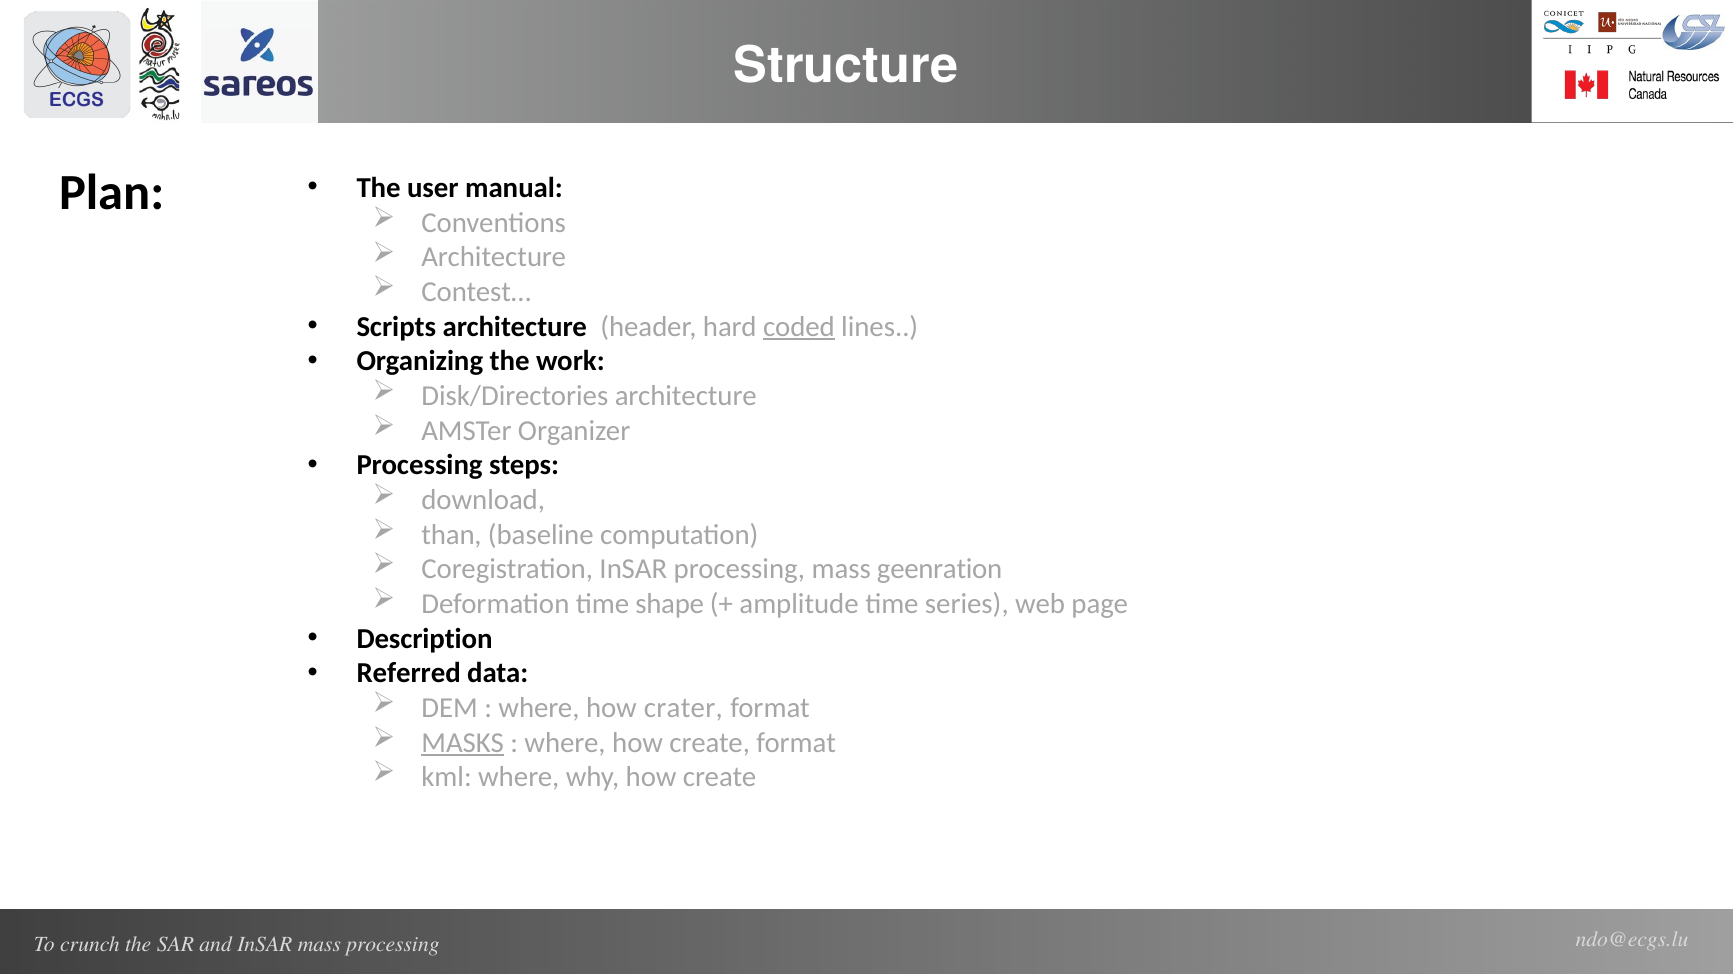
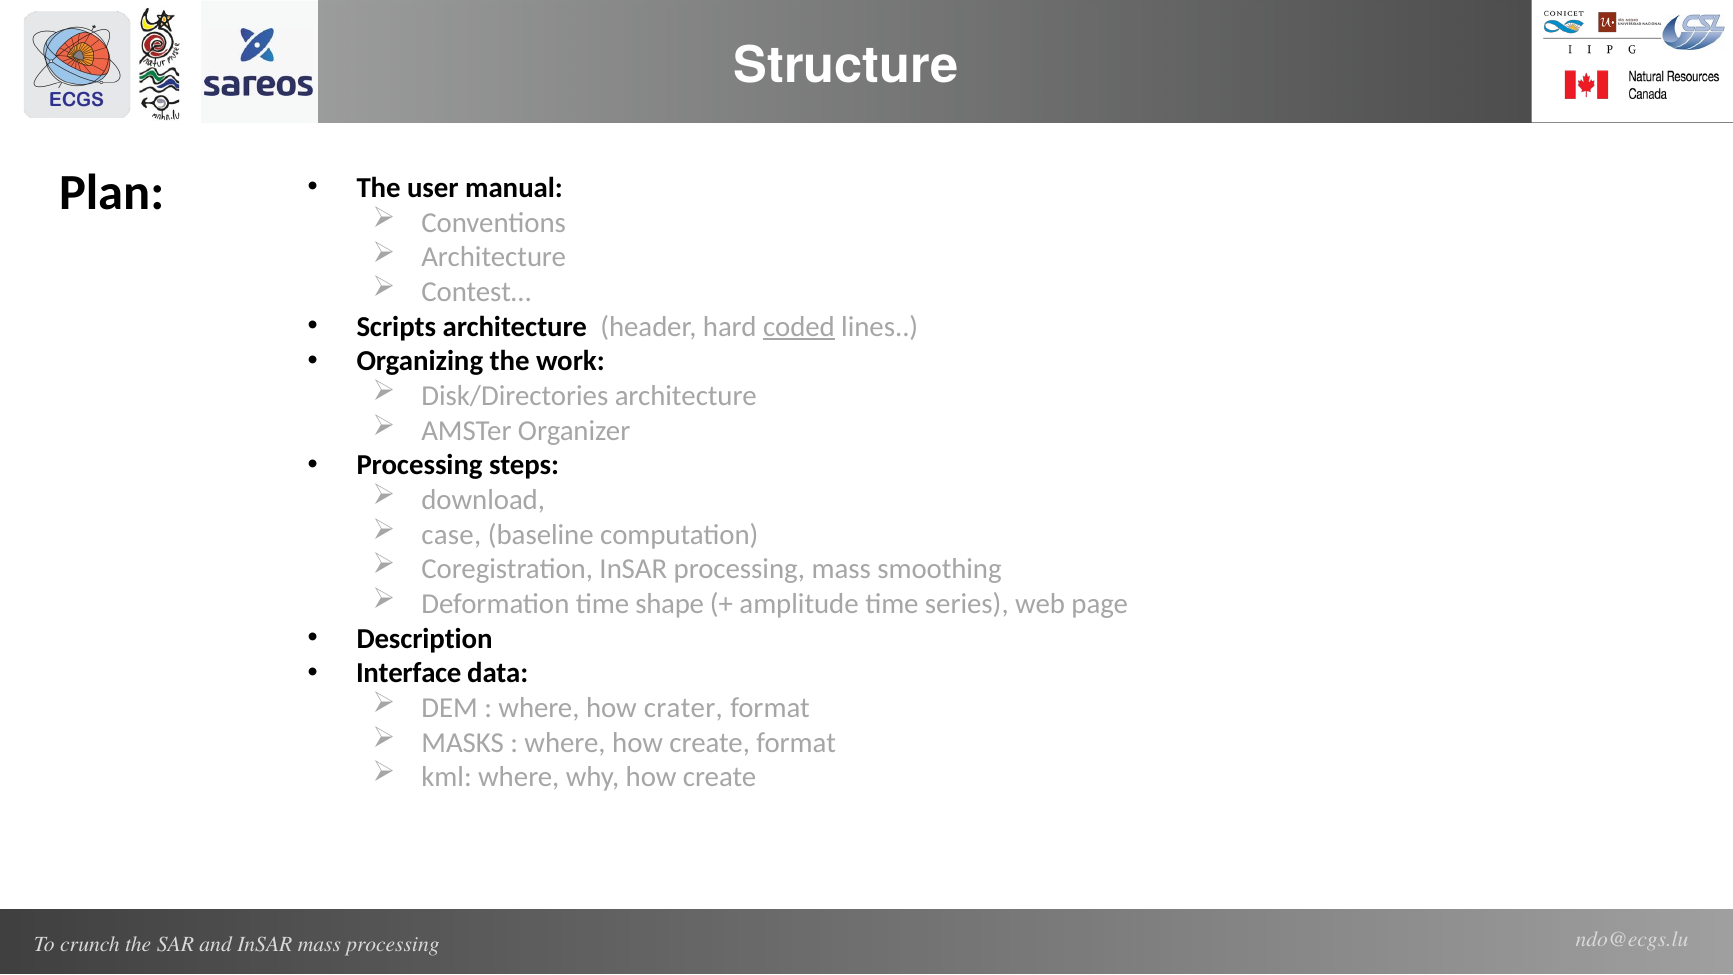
than: than -> case
geenration: geenration -> smoothing
Referred: Referred -> Interface
MASKS underline: present -> none
